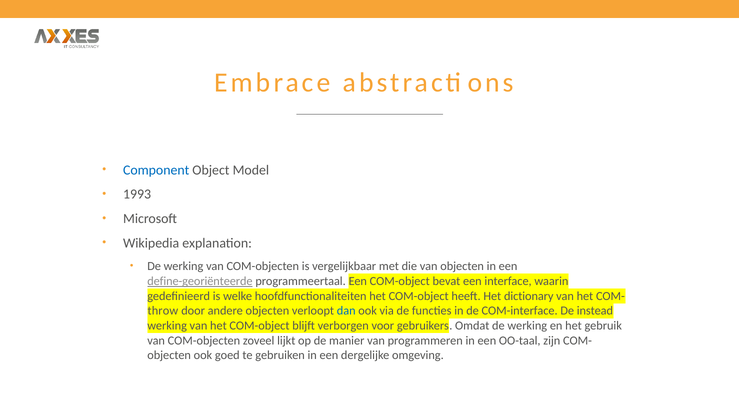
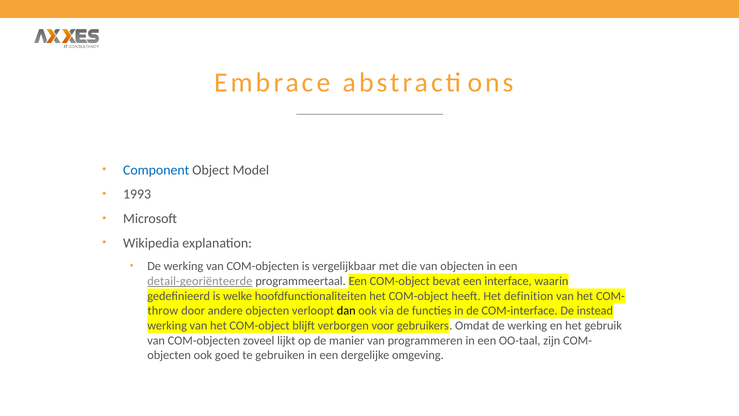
define-georiënteerde: define-georiënteerde -> detail-georiënteerde
dictionary: dictionary -> definition
dan colour: blue -> black
